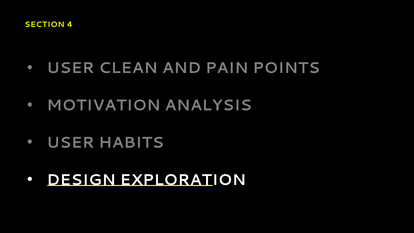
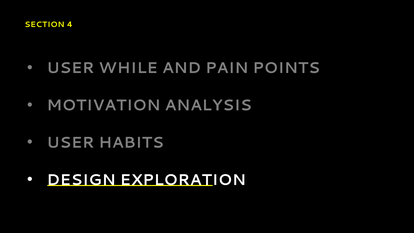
CLEAN: CLEAN -> WHILE
